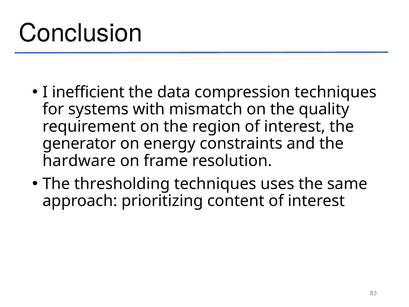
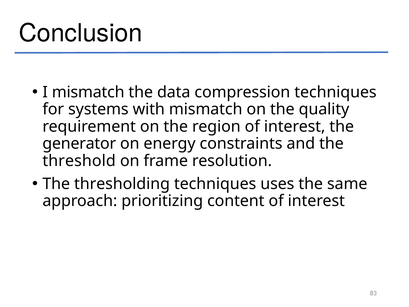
I inefficient: inefficient -> mismatch
hardware: hardware -> threshold
